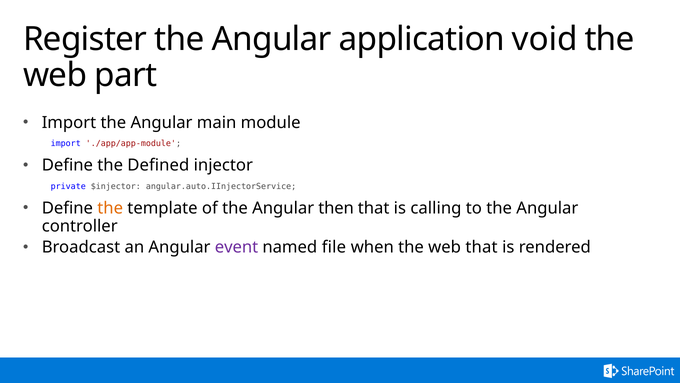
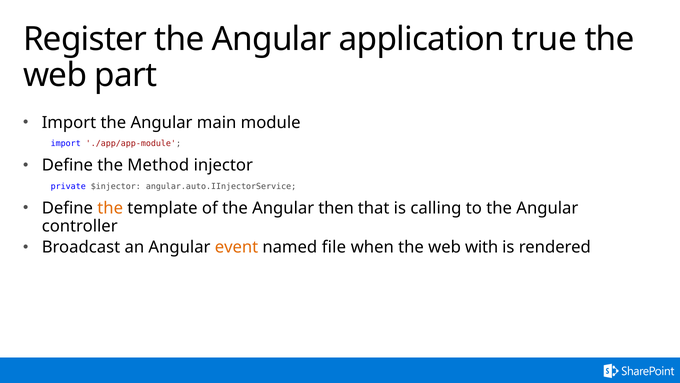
void: void -> true
Defined: Defined -> Method
event colour: purple -> orange
web that: that -> with
